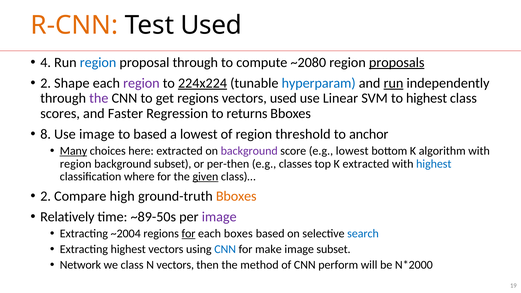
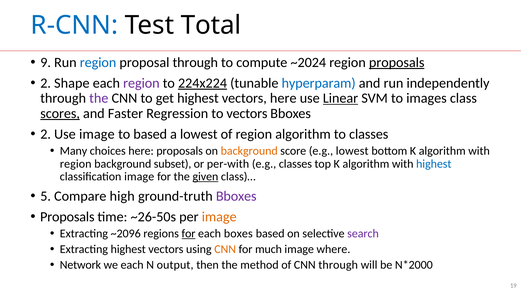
R-CNN colour: orange -> blue
Test Used: Used -> Total
4: 4 -> 9
~2080: ~2080 -> ~2024
run at (393, 83) underline: present -> none
get regions: regions -> highest
vectors used: used -> here
Linear underline: none -> present
to highest: highest -> images
scores underline: none -> present
to returns: returns -> vectors
8 at (46, 134): 8 -> 2
region threshold: threshold -> algorithm
to anchor: anchor -> classes
Many underline: present -> none
here extracted: extracted -> proposals
background at (249, 151) colour: purple -> orange
per-then: per-then -> per-with
top K extracted: extracted -> algorithm
classification where: where -> image
2 at (46, 196): 2 -> 5
Bboxes at (236, 196) colour: orange -> purple
Relatively at (67, 217): Relatively -> Proposals
~89-50s: ~89-50s -> ~26-50s
image at (219, 217) colour: purple -> orange
~2004: ~2004 -> ~2096
search colour: blue -> purple
CNN at (225, 249) colour: blue -> orange
make: make -> much
image subset: subset -> where
we class: class -> each
N vectors: vectors -> output
CNN perform: perform -> through
